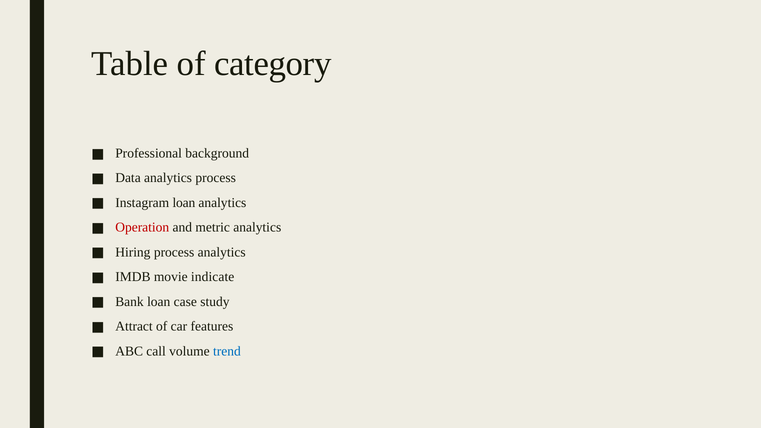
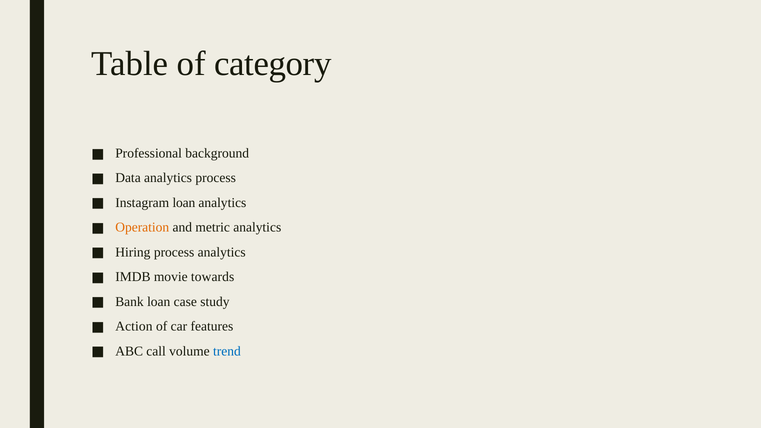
Operation colour: red -> orange
indicate: indicate -> towards
Attract: Attract -> Action
